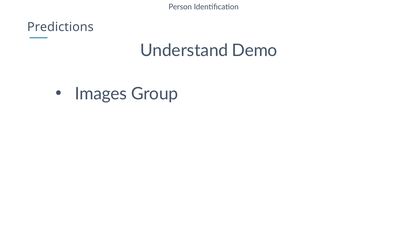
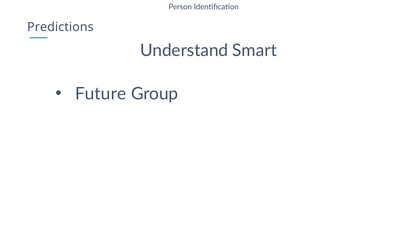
Demo: Demo -> Smart
Images: Images -> Future
